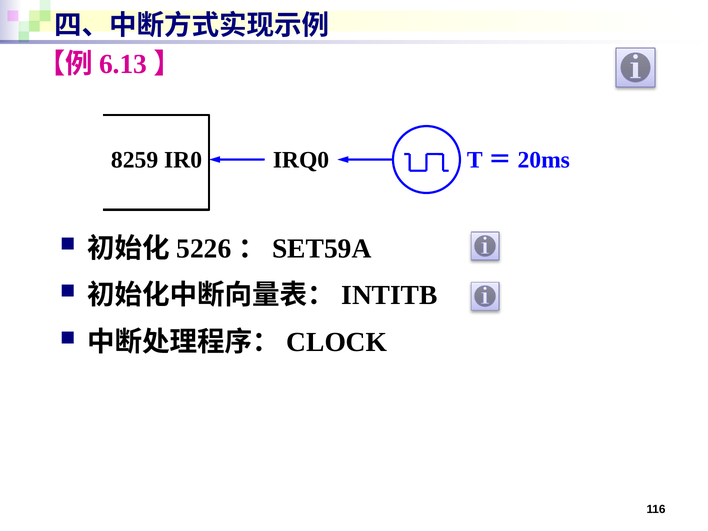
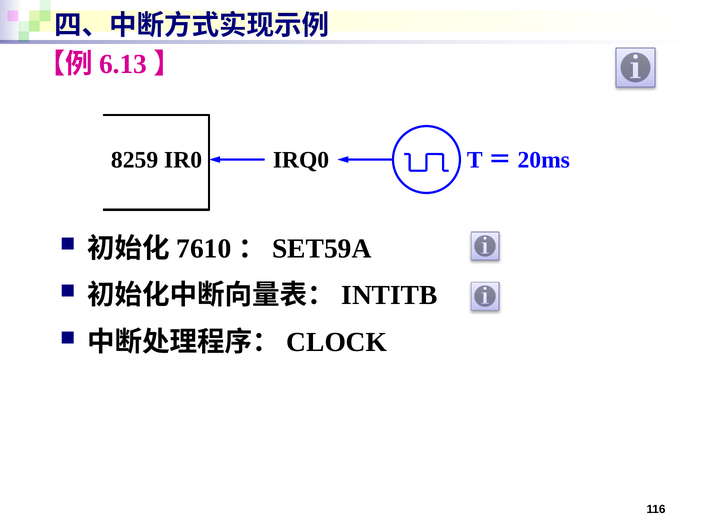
5226: 5226 -> 7610
